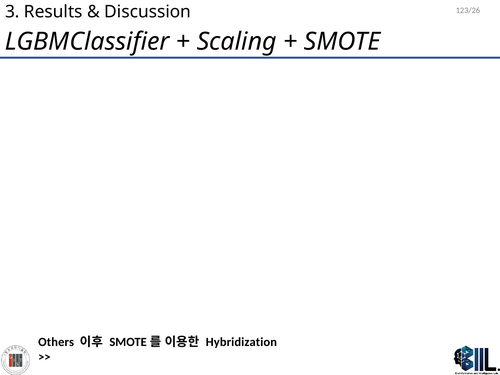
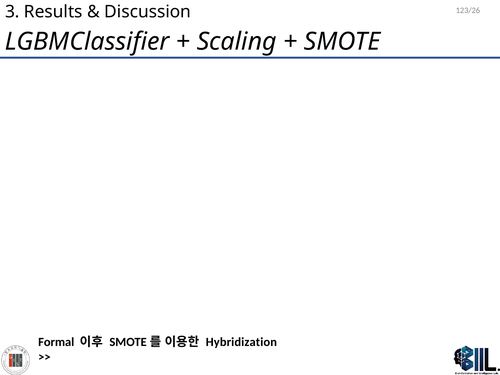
Others: Others -> Formal
